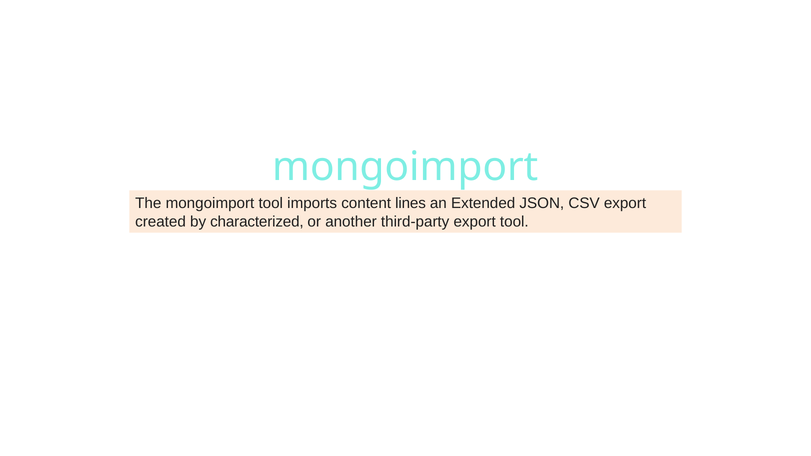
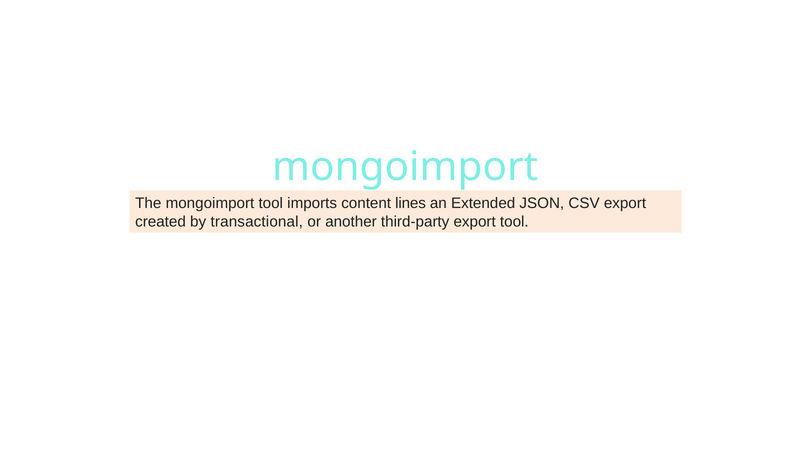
characterized: characterized -> transactional
